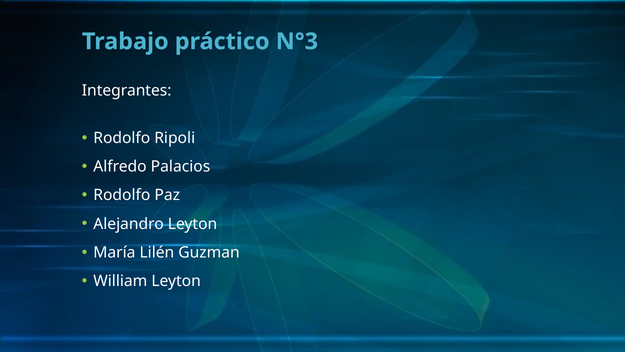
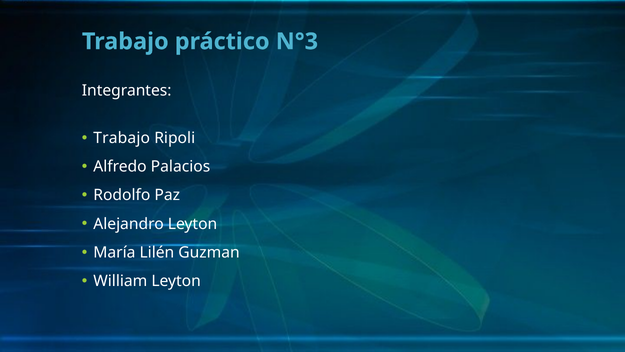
Rodolfo at (122, 138): Rodolfo -> Trabajo
